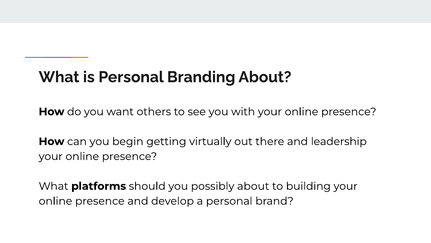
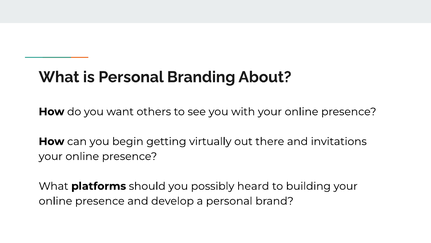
leadership: leadership -> invitations
possibly about: about -> heard
